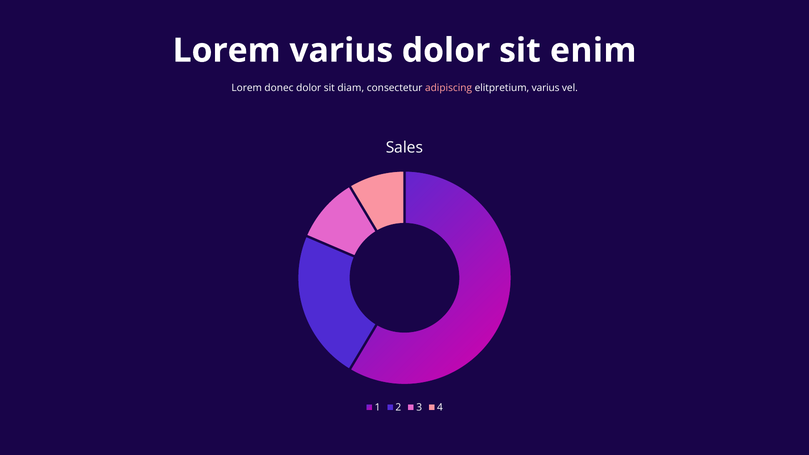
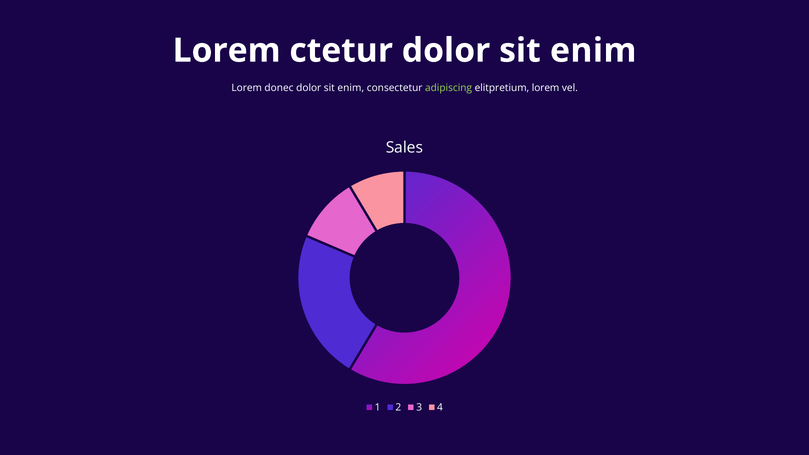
Lorem varius: varius -> ctetur
diam at (351, 88): diam -> enim
adipiscing colour: pink -> light green
elitpretium varius: varius -> lorem
